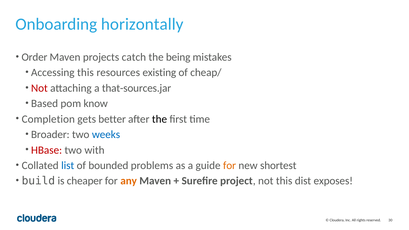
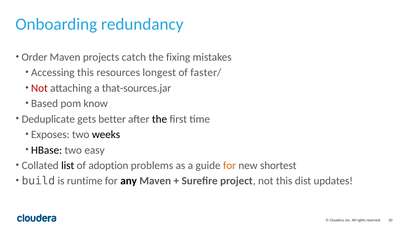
horizontally: horizontally -> redundancy
being: being -> fixing
existing: existing -> longest
cheap/: cheap/ -> faster/
Completion: Completion -> Deduplicate
Broader: Broader -> Exposes
weeks colour: blue -> black
HBase colour: red -> black
with: with -> easy
list colour: blue -> black
bounded: bounded -> adoption
cheaper: cheaper -> runtime
any colour: orange -> black
exposes: exposes -> updates
